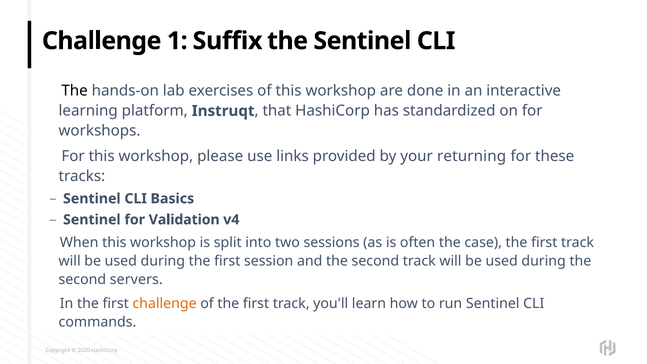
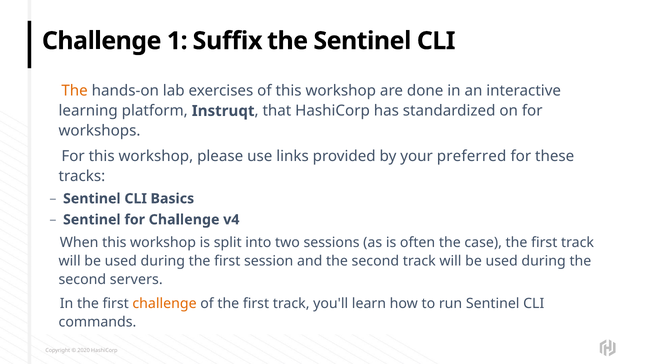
The at (75, 91) colour: black -> orange
returning: returning -> preferred
for Validation: Validation -> Challenge
